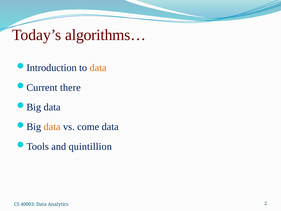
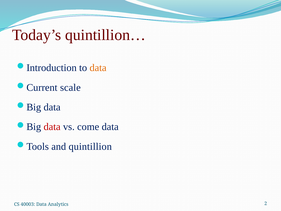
algorithms…: algorithms… -> quintillion…
there: there -> scale
data at (52, 127) colour: orange -> red
